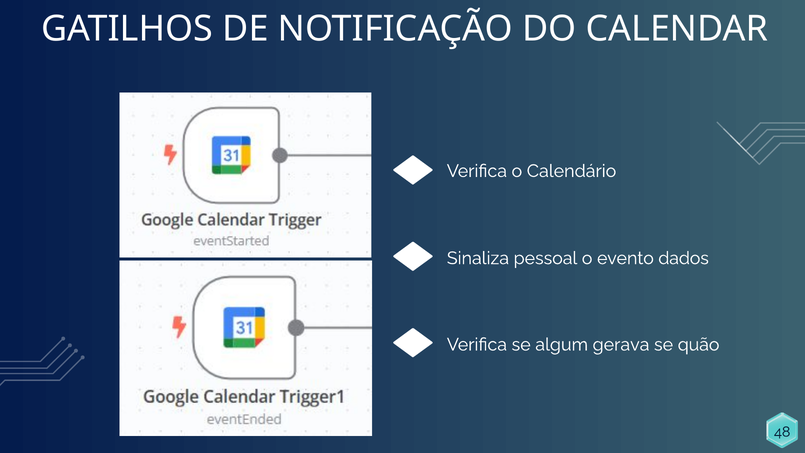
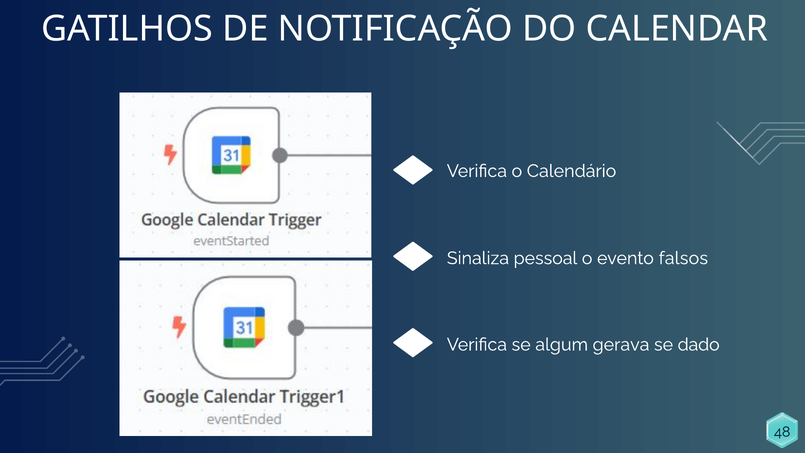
dados: dados -> falsos
quão: quão -> dado
